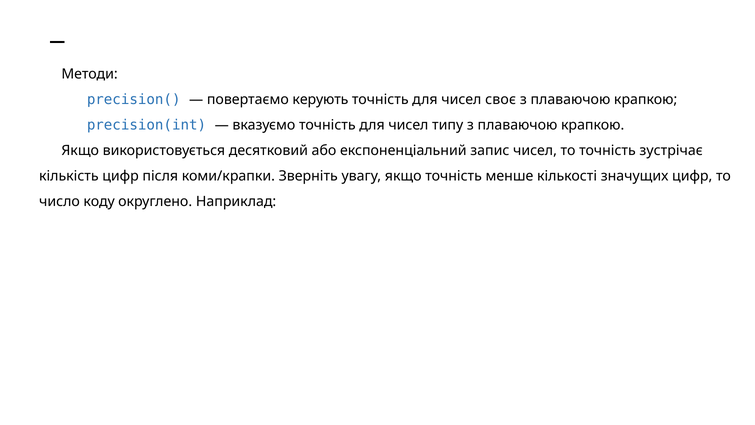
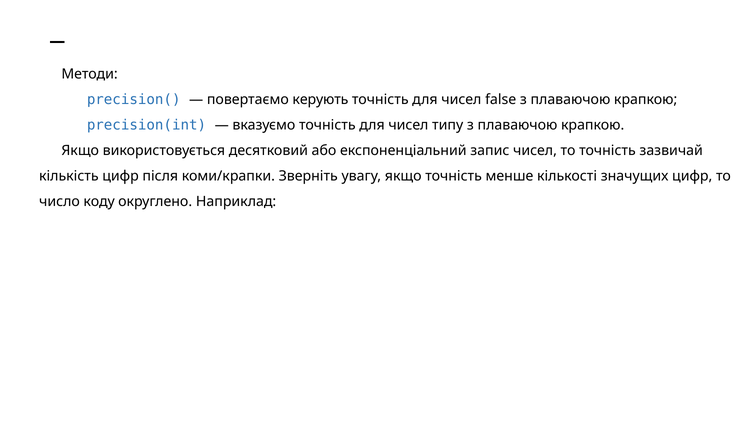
своє: своє -> false
зустрічає: зустрічає -> зазвичай
